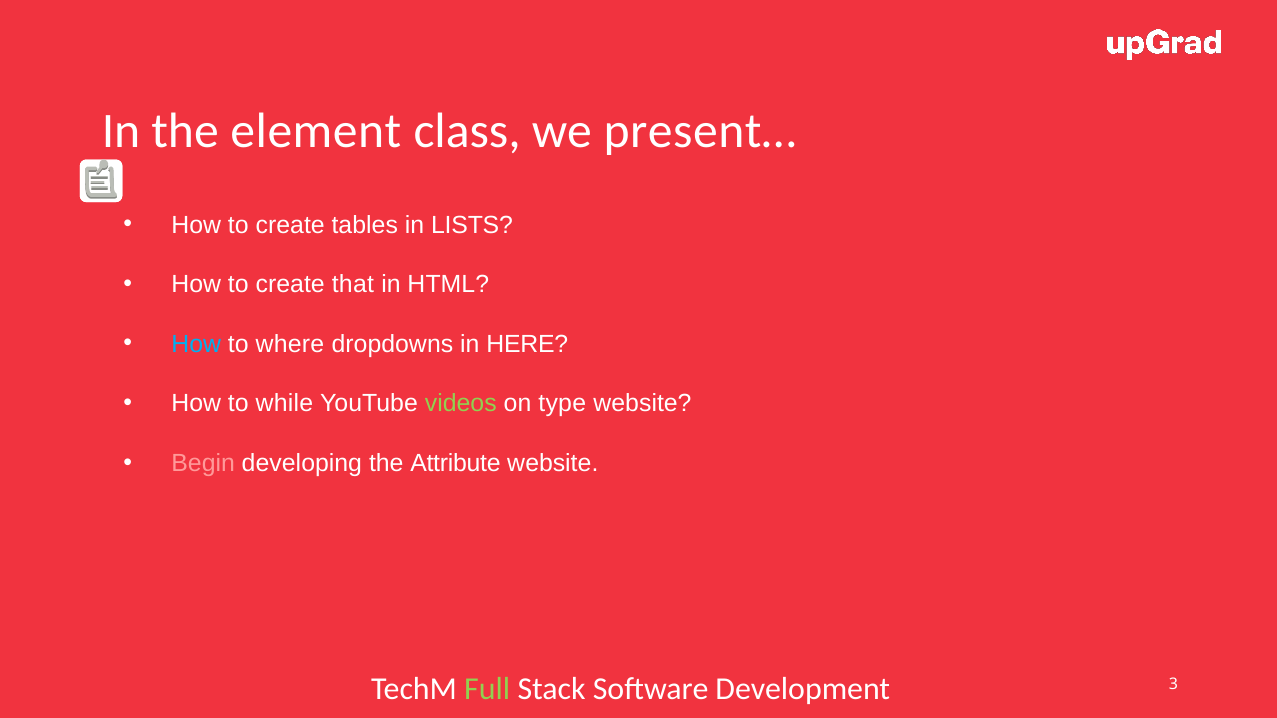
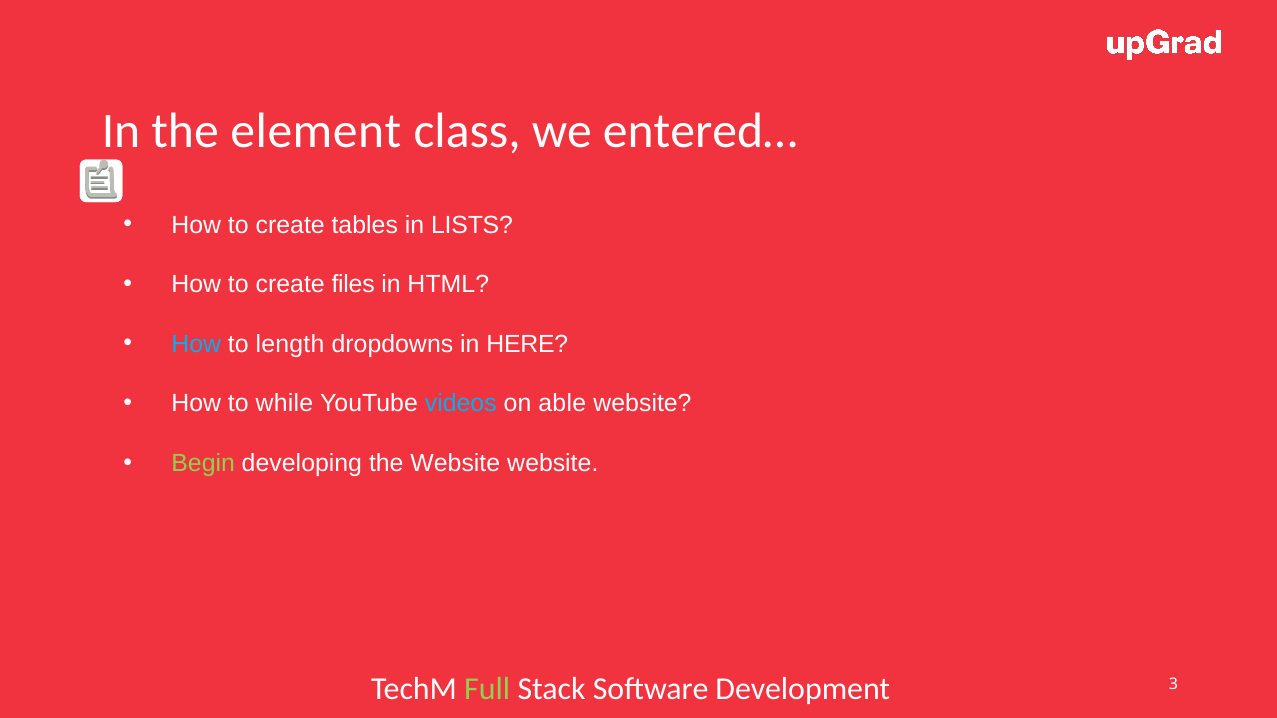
present…: present… -> entered…
that: that -> files
where: where -> length
videos colour: light green -> light blue
type: type -> able
Begin colour: pink -> light green
the Attribute: Attribute -> Website
